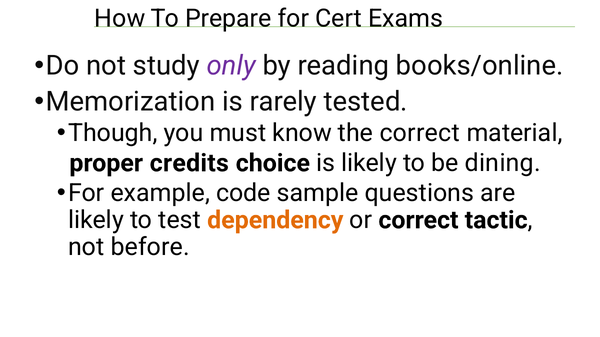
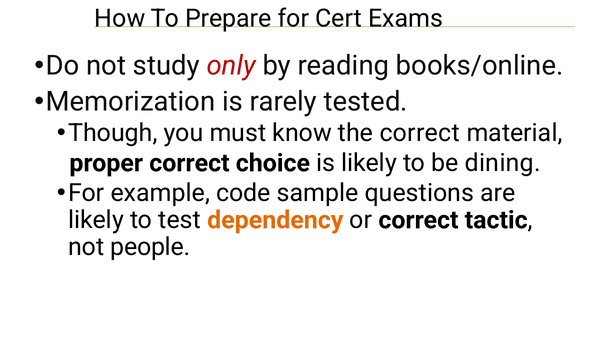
only colour: purple -> red
proper credits: credits -> correct
before: before -> people
